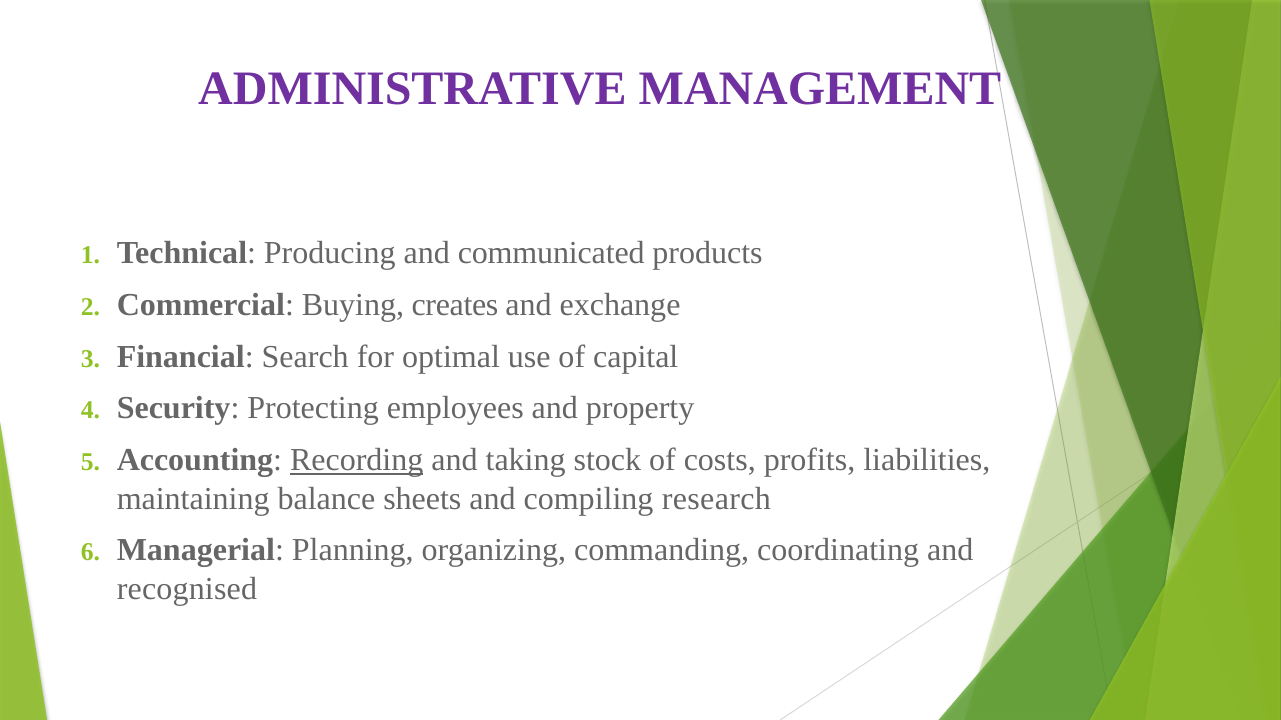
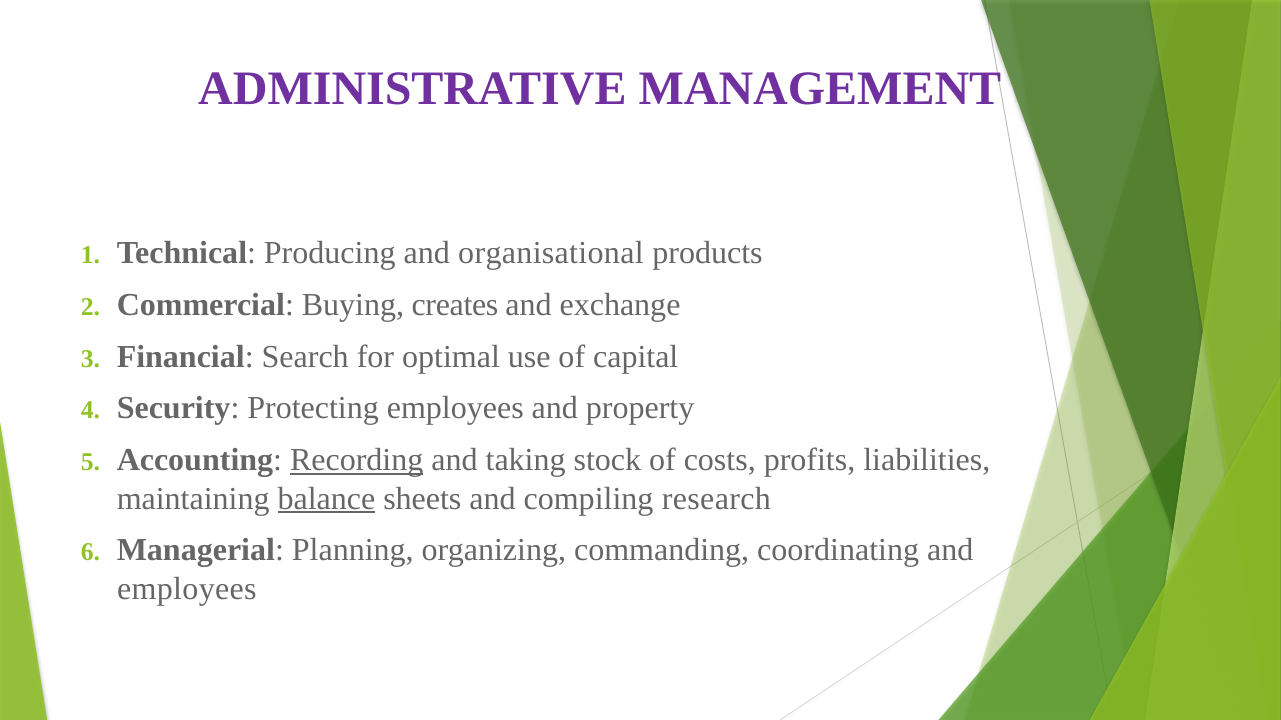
communicated: communicated -> organisational
balance underline: none -> present
recognised at (187, 589): recognised -> employees
